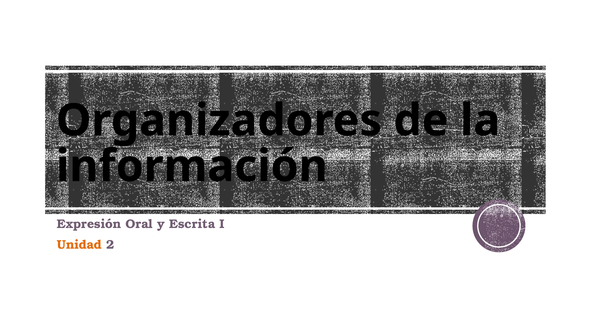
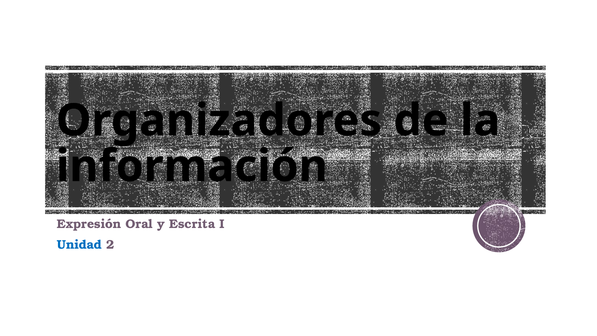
Unidad colour: orange -> blue
